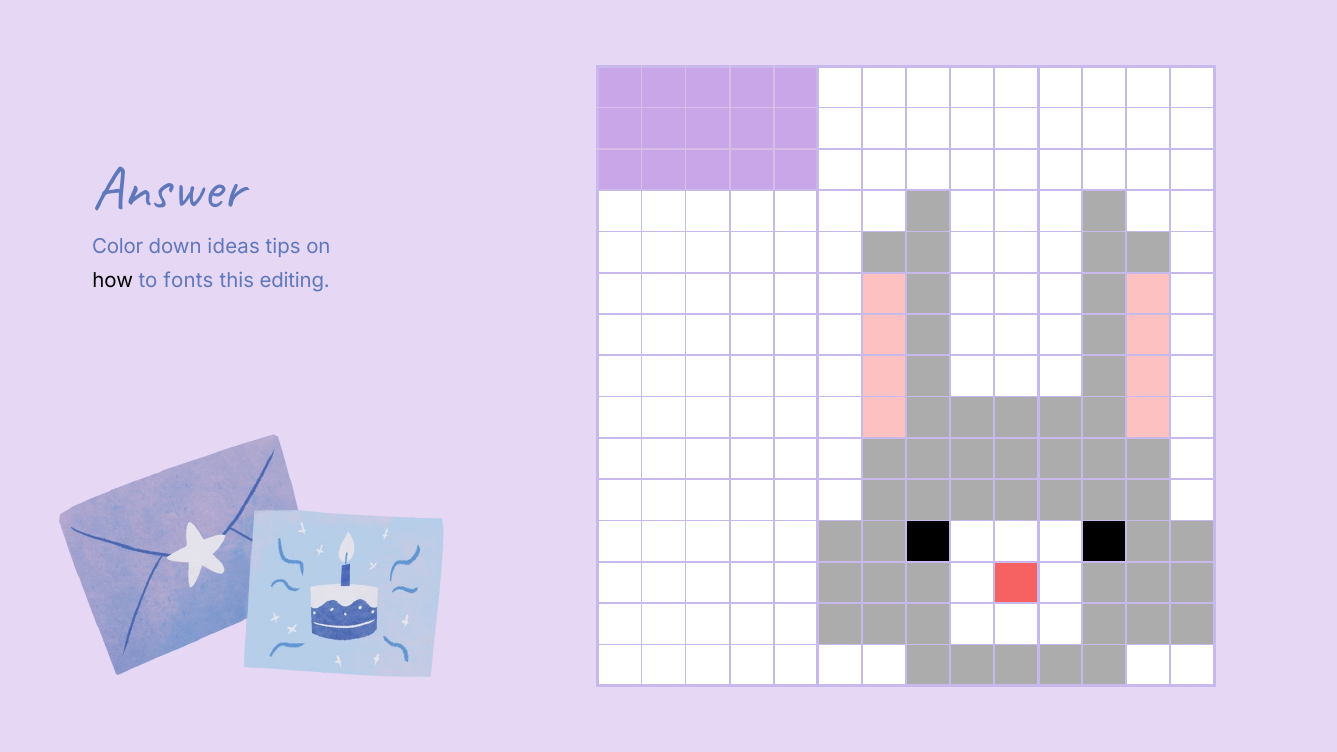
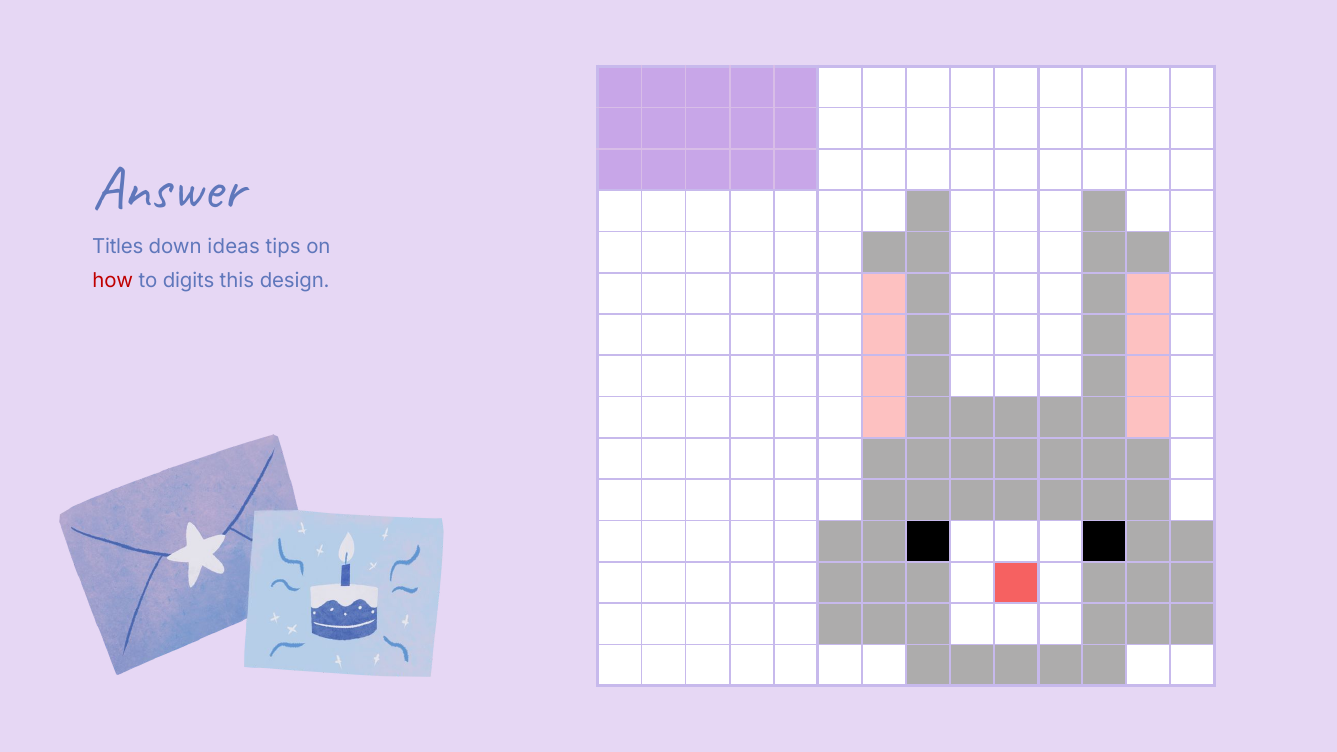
Color: Color -> Titles
how colour: black -> red
fonts: fonts -> digits
editing: editing -> design
